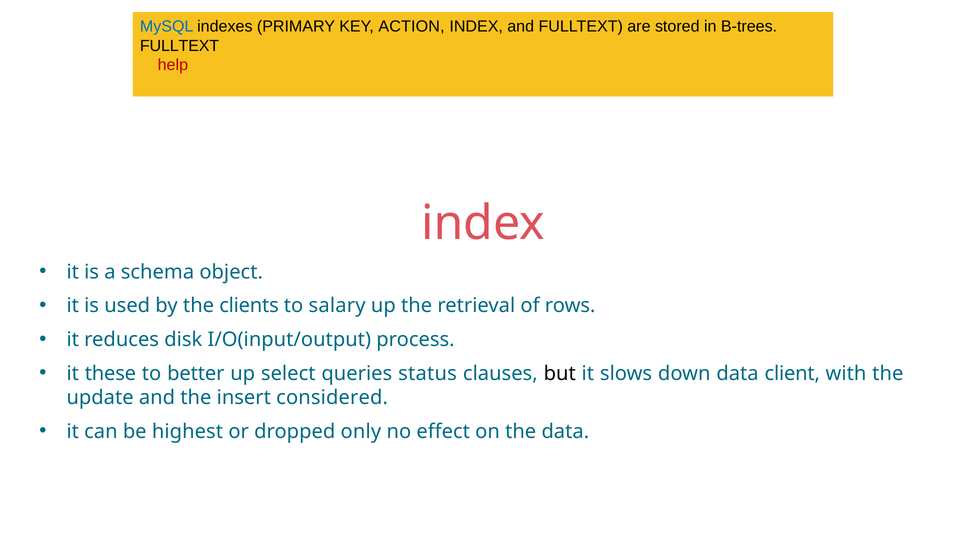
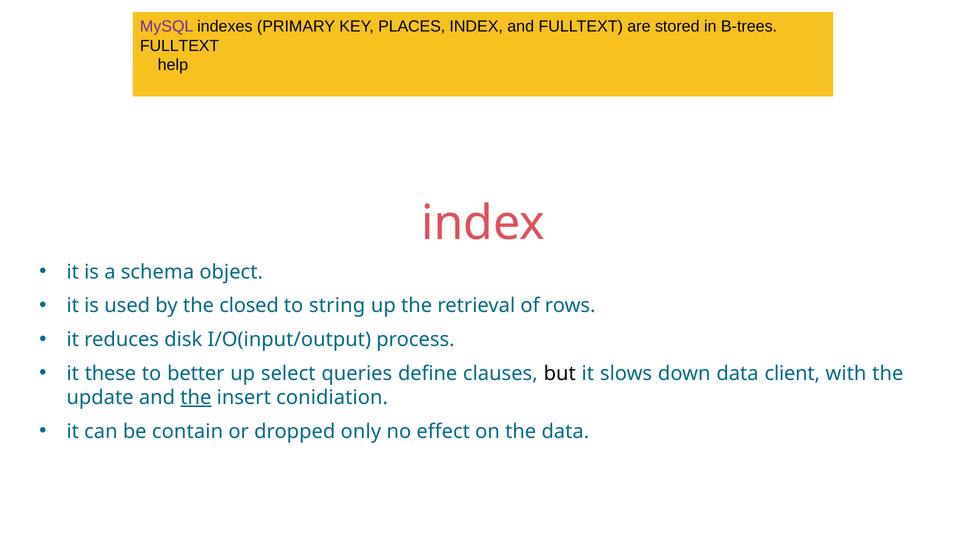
MySQL colour: blue -> purple
ACTION: ACTION -> PLACES
help colour: red -> black
clients: clients -> closed
salary: salary -> string
status: status -> define
the at (196, 397) underline: none -> present
considered: considered -> conidiation
highest: highest -> contain
